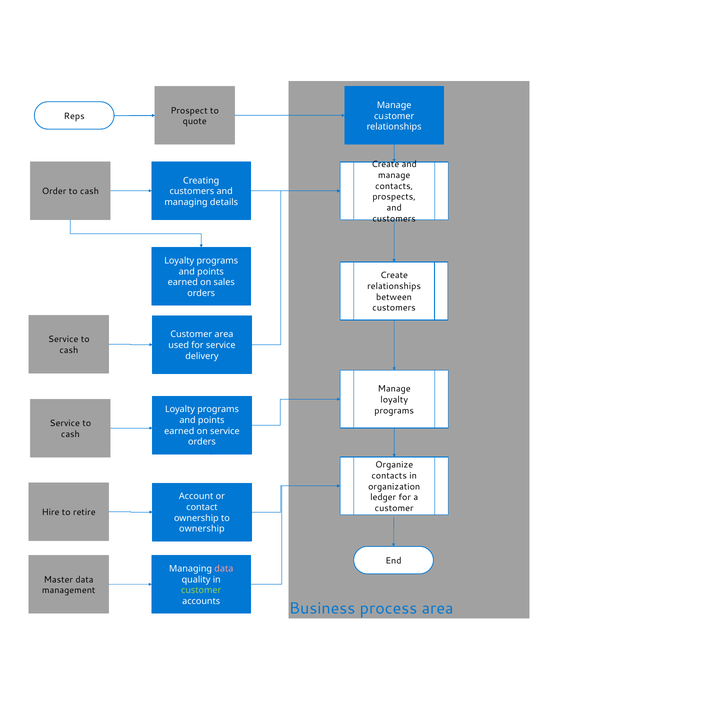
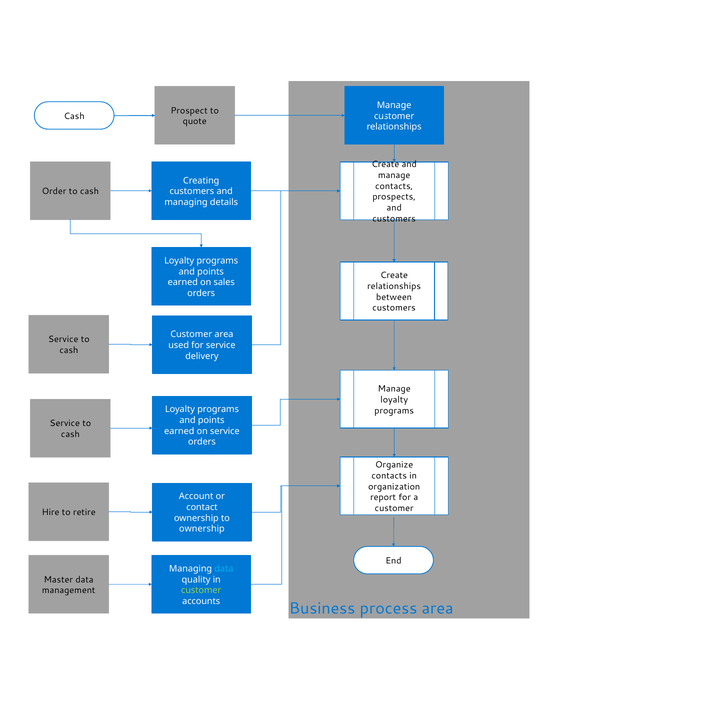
Reps at (74, 116): Reps -> Cash
ledger: ledger -> report
data at (224, 569) colour: pink -> light blue
